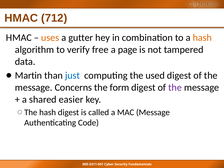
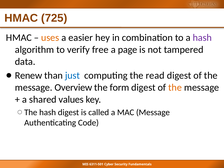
712: 712 -> 725
gutter: gutter -> easier
hash at (202, 38) colour: orange -> purple
Martin: Martin -> Renew
used: used -> read
Concerns: Concerns -> Overview
the at (175, 87) colour: purple -> orange
easier: easier -> values
